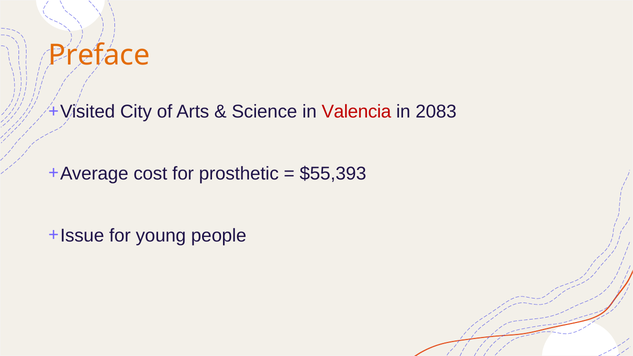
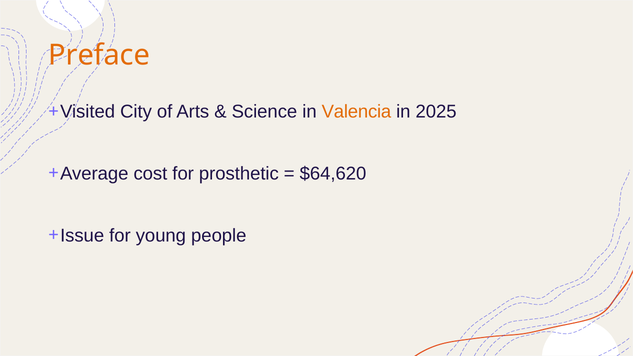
Valencia colour: red -> orange
2083: 2083 -> 2025
$55,393: $55,393 -> $64,620
